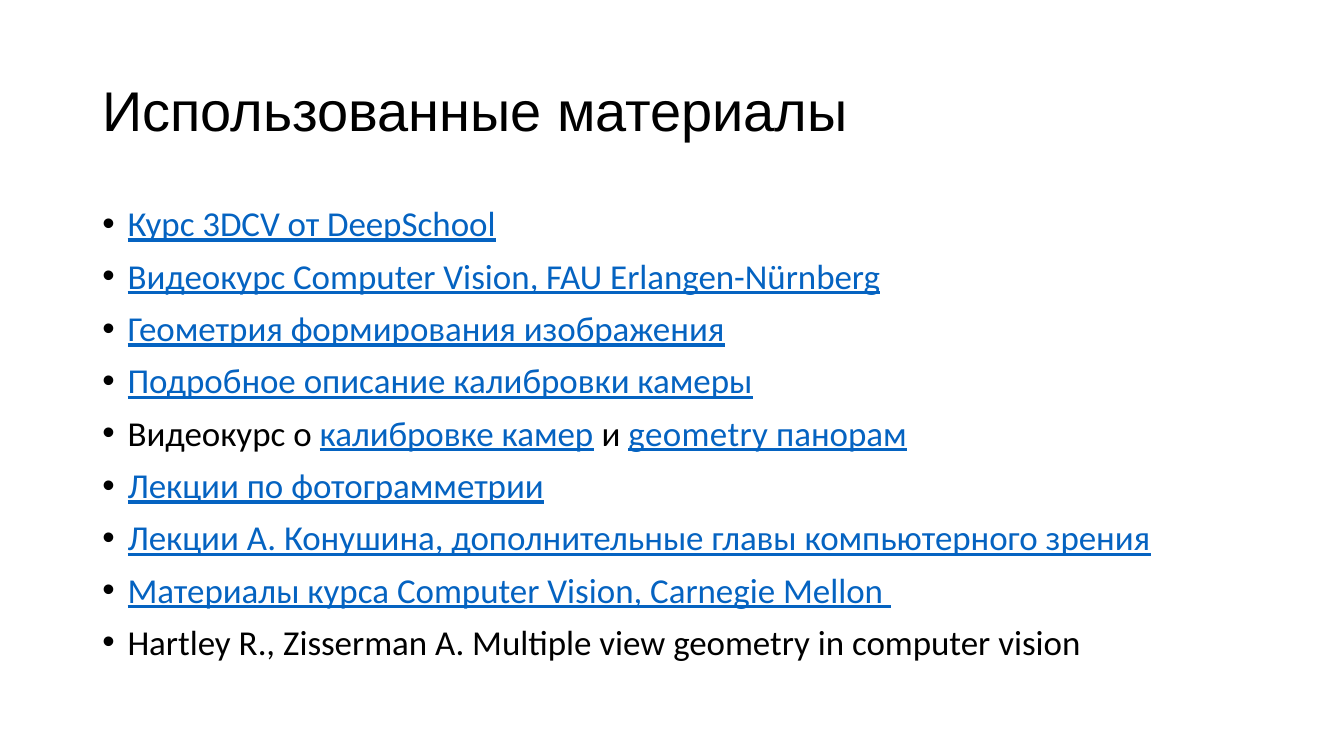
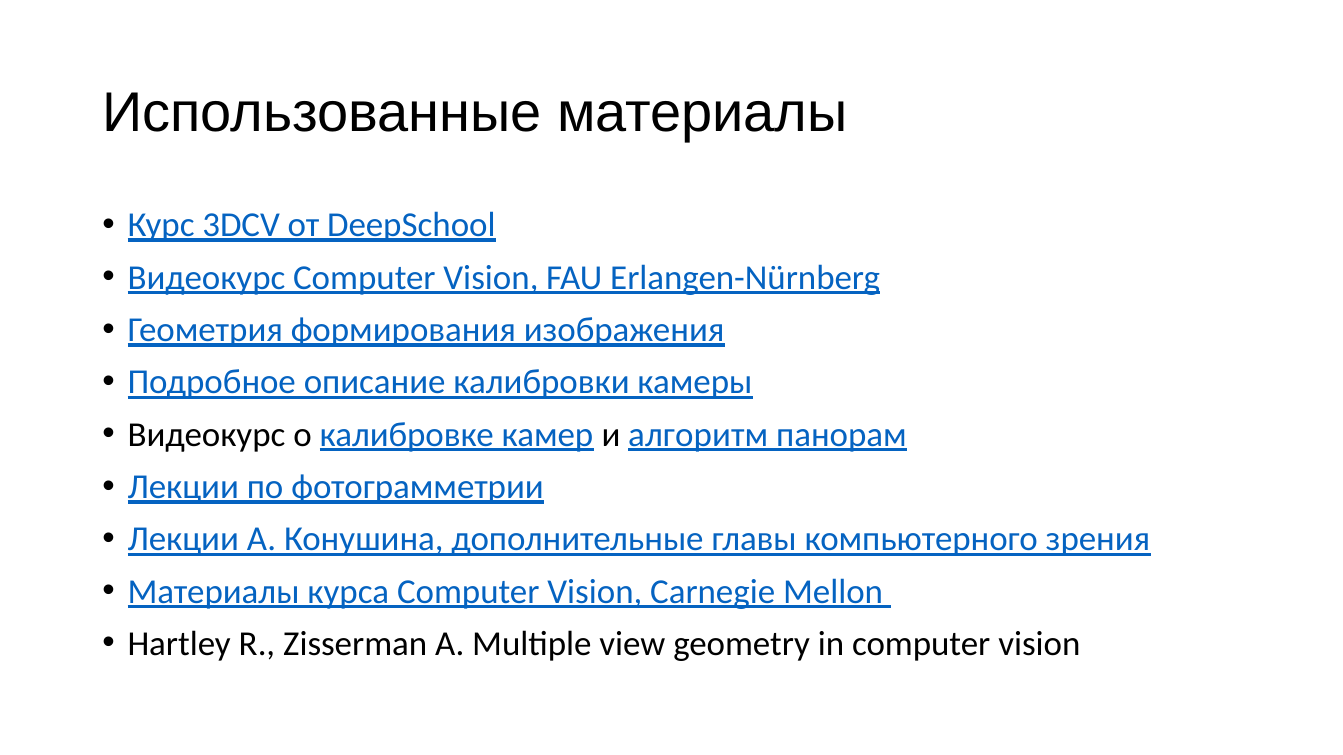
и geometry: geometry -> алгоритм
